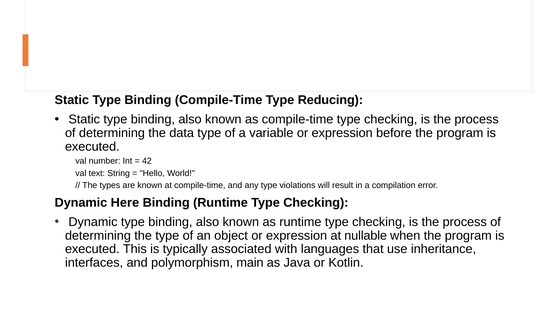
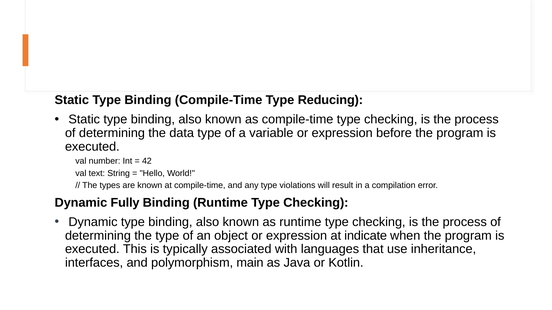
Here: Here -> Fully
nullable: nullable -> indicate
